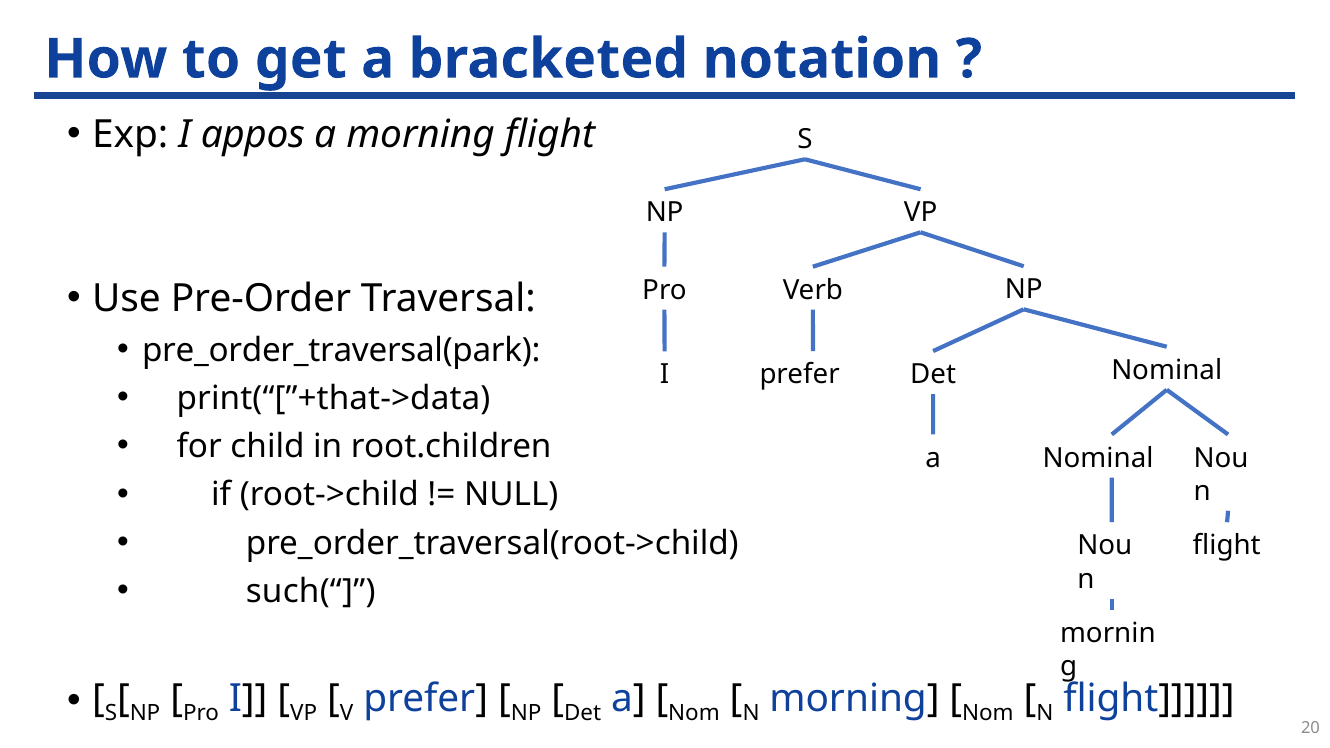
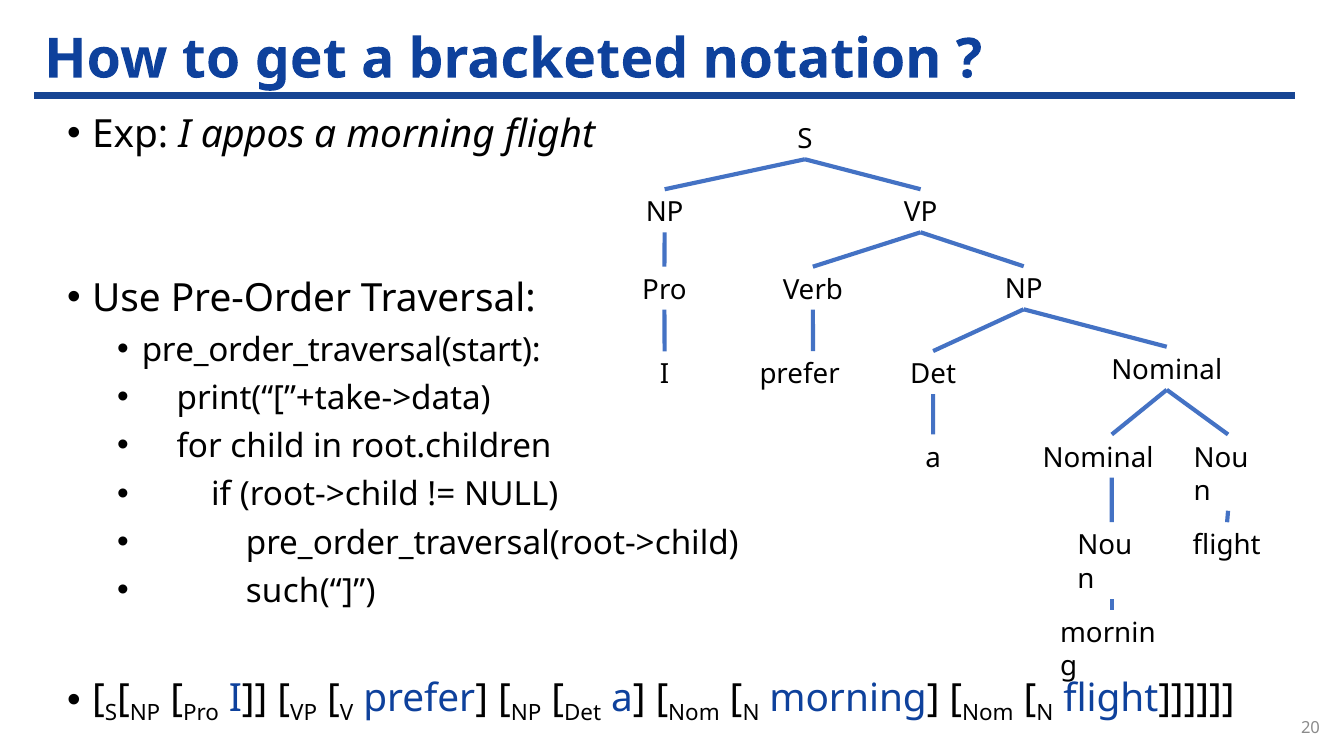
pre_order_traversal(park: pre_order_traversal(park -> pre_order_traversal(start
print(“[”+that->data: print(“[”+that->data -> print(“[”+take->data
